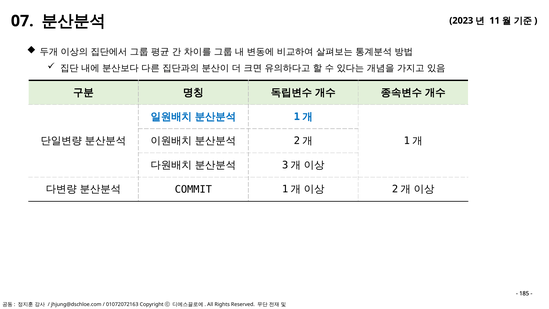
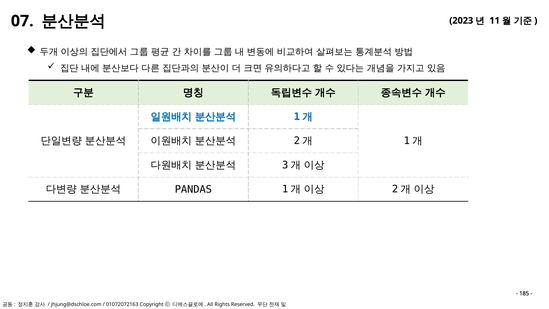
COMMIT: COMMIT -> PANDAS
